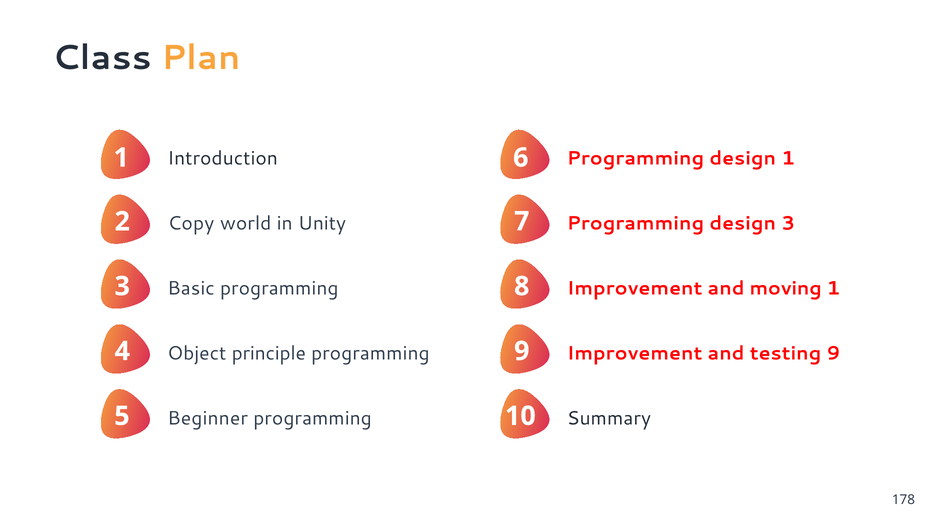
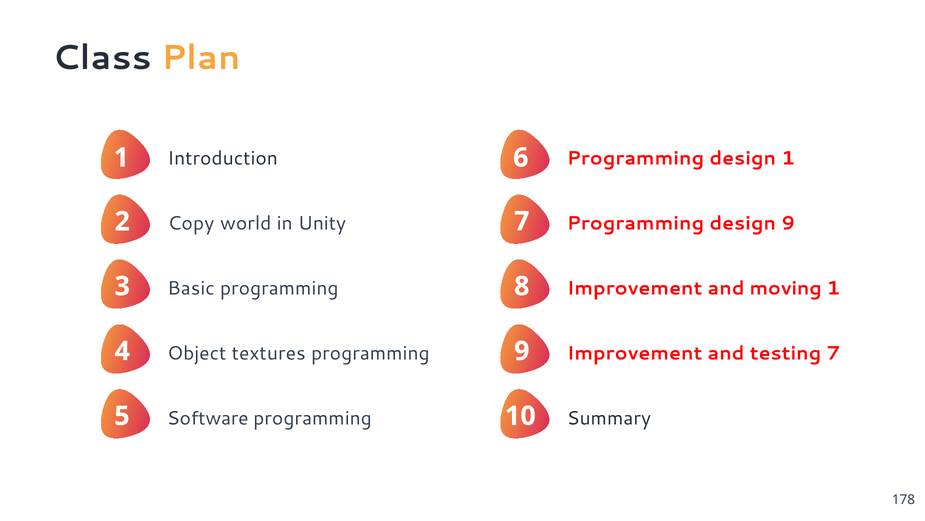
design 3: 3 -> 9
principle: principle -> textures
testing 9: 9 -> 7
Beginner: Beginner -> Software
